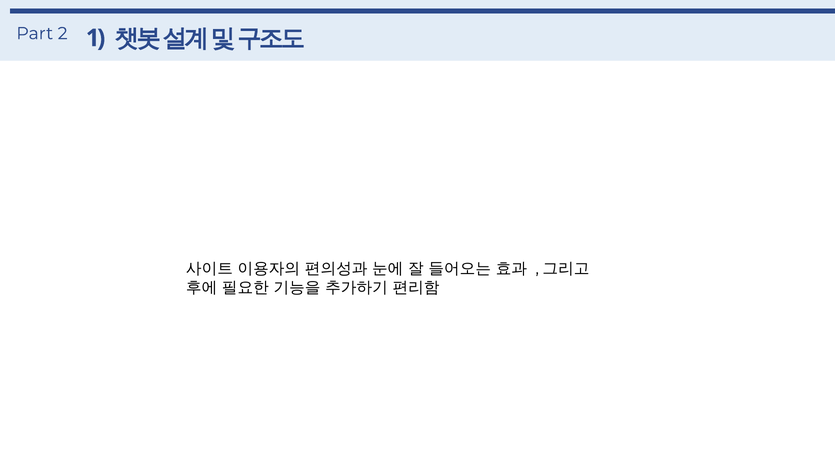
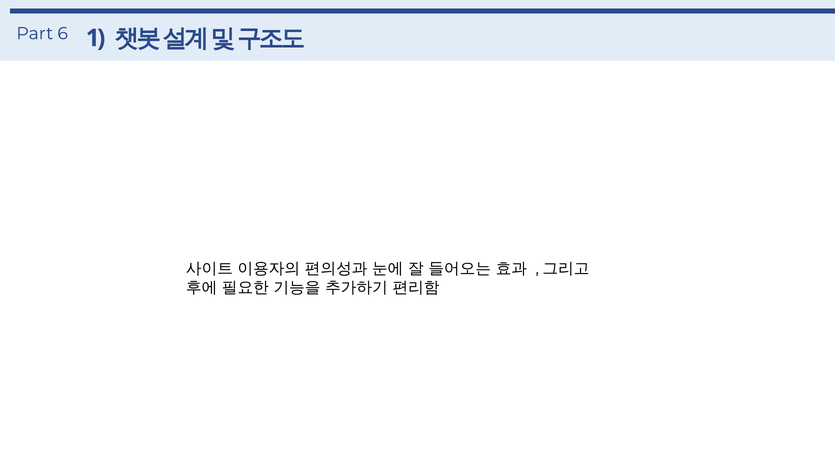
2: 2 -> 6
